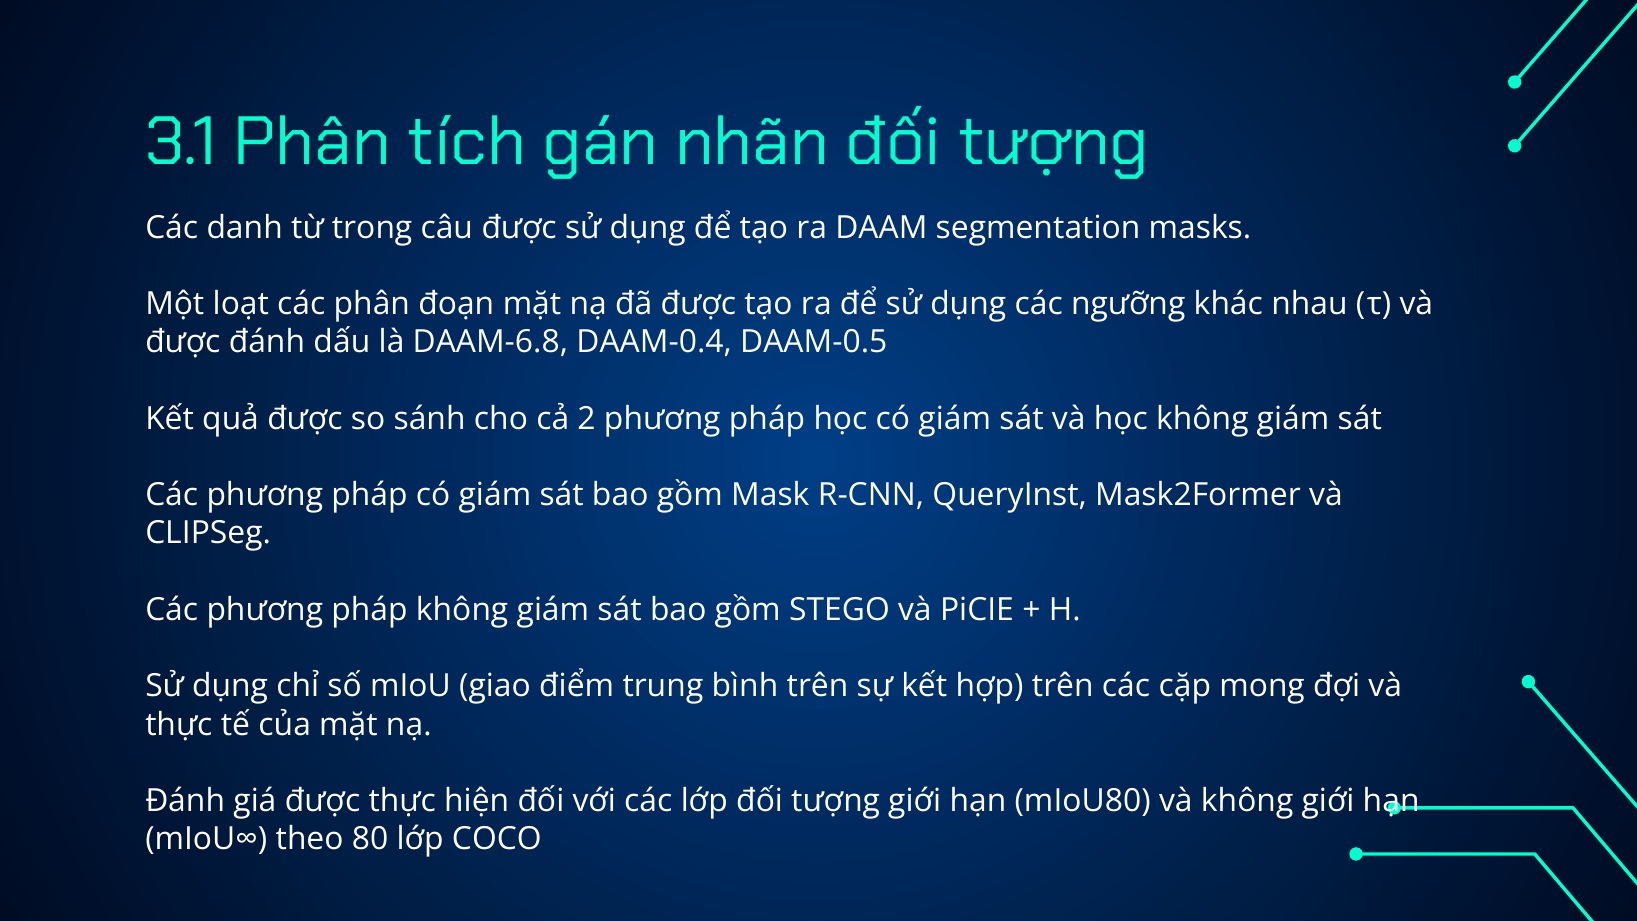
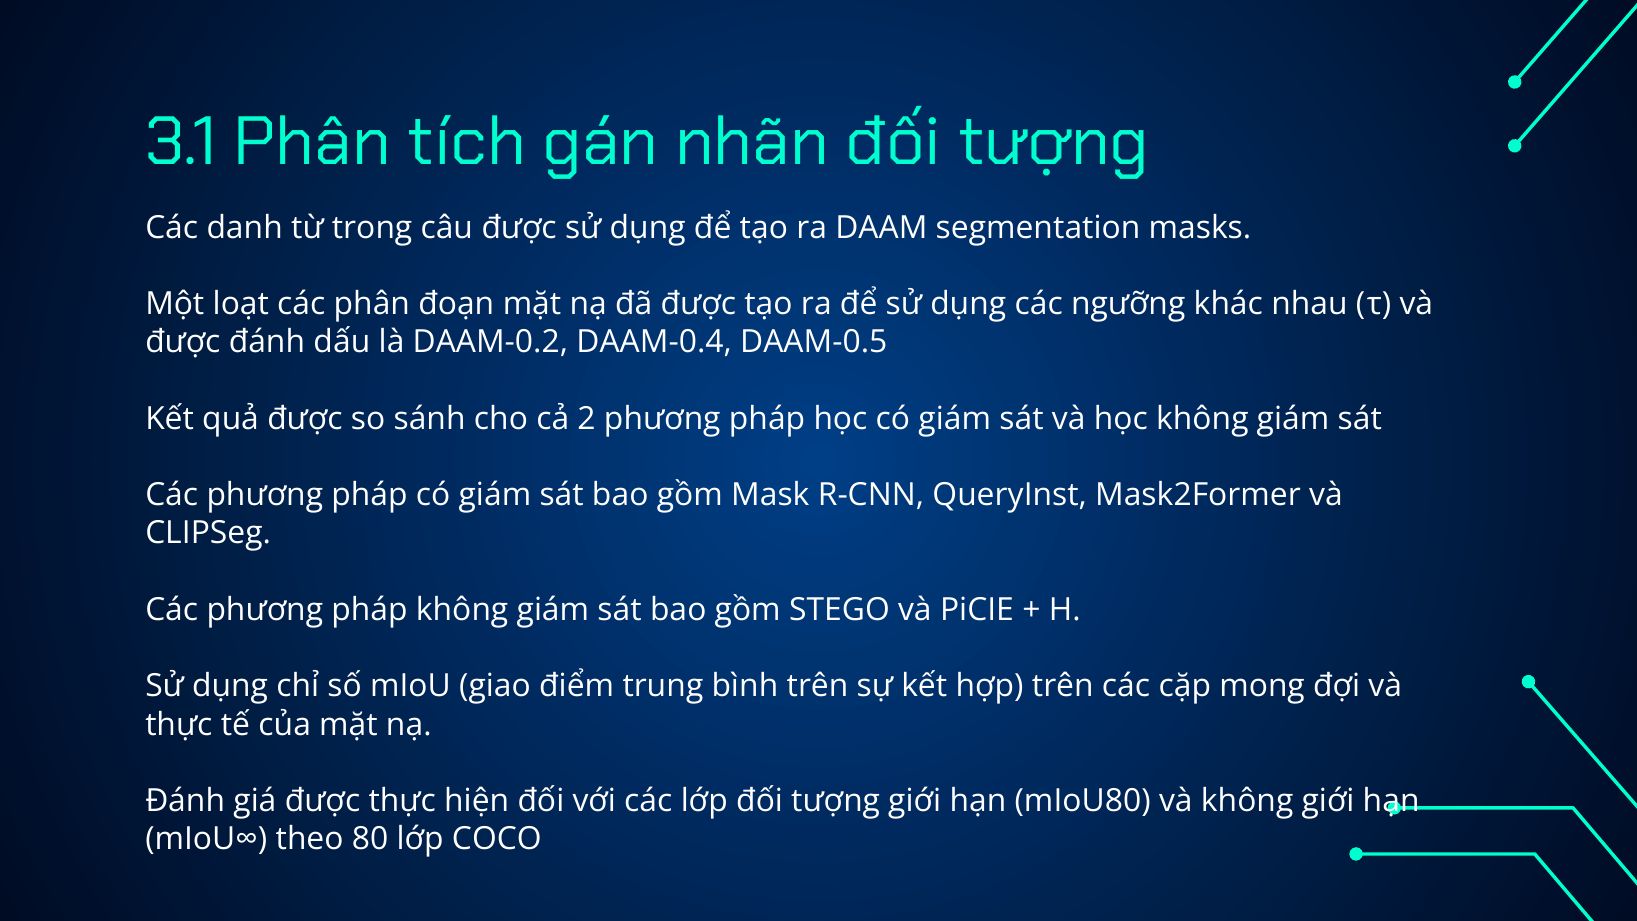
DAAM-6.8: DAAM-6.8 -> DAAM-0.2
